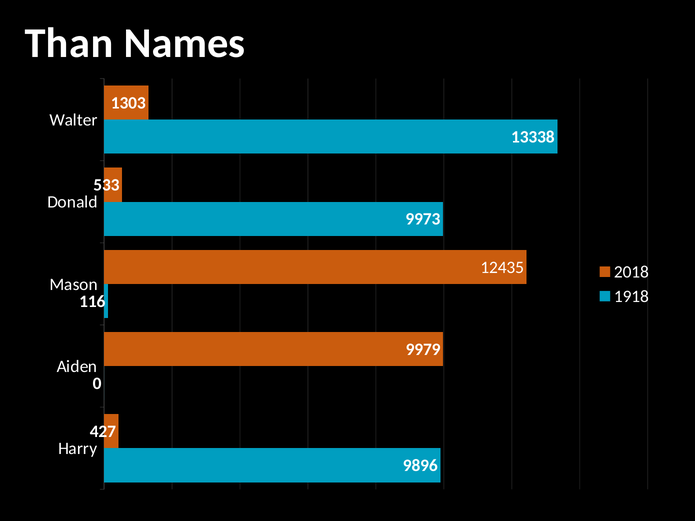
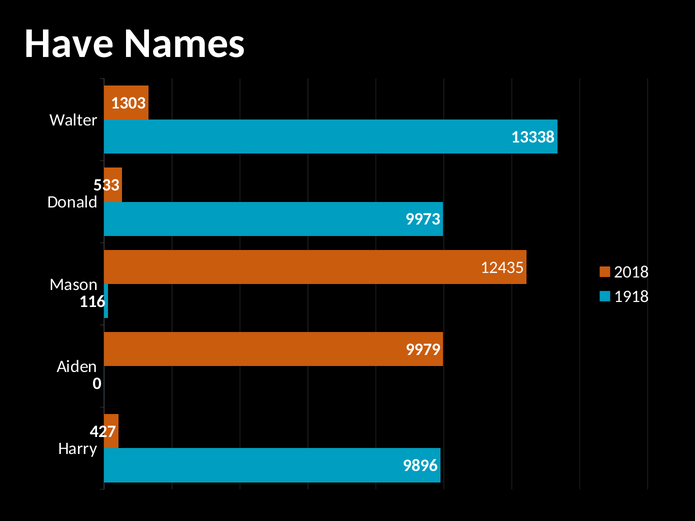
Than: Than -> Have
